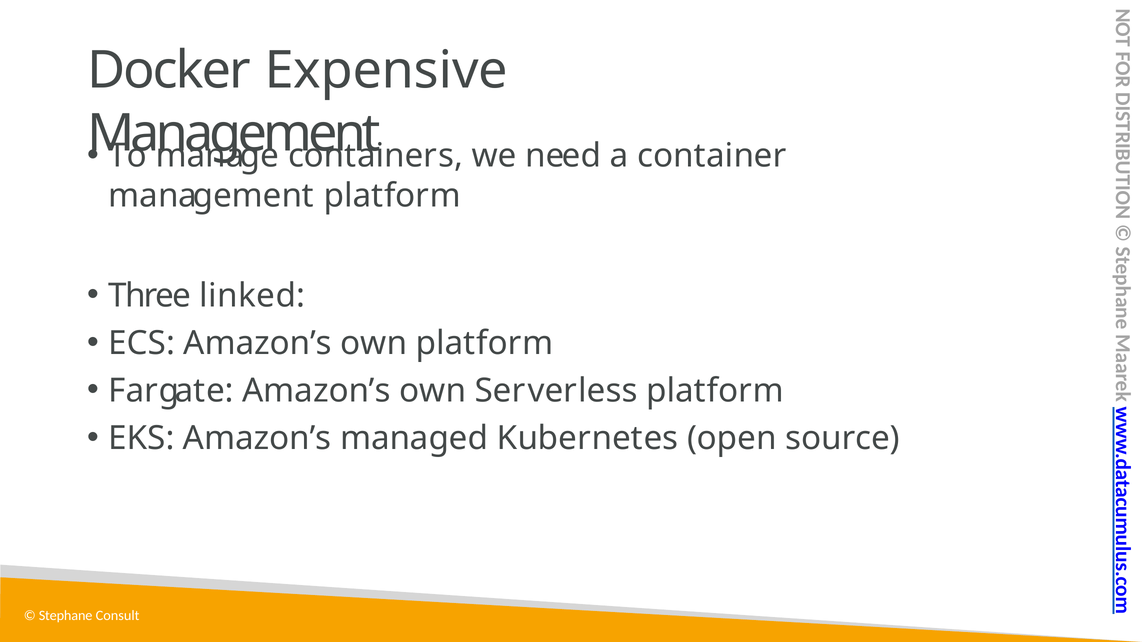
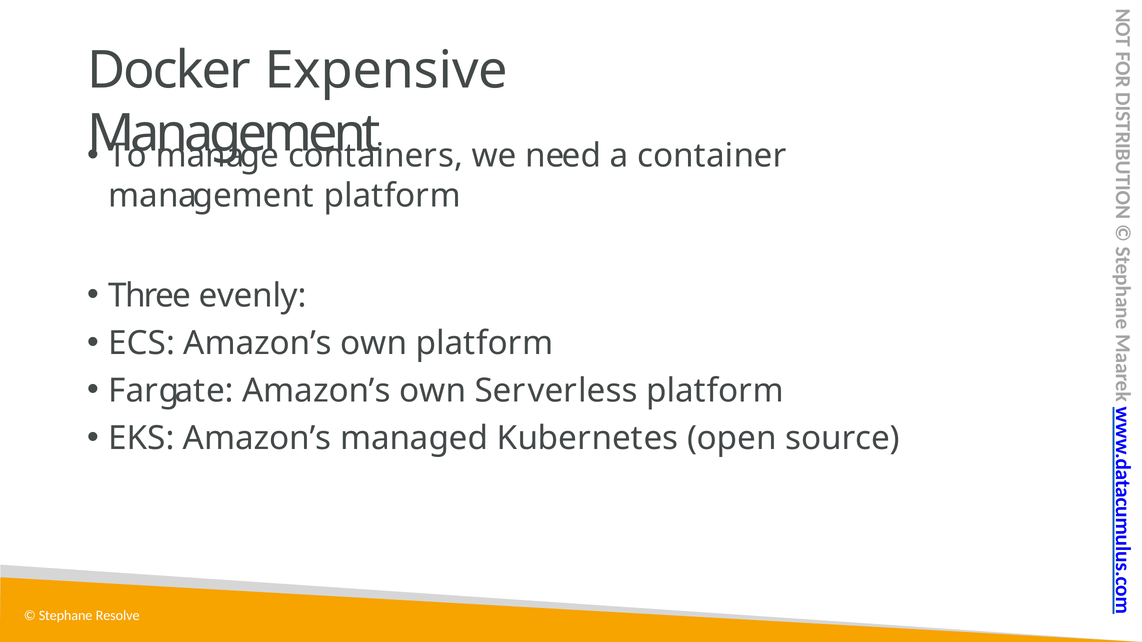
linked: linked -> evenly
Consult: Consult -> Resolve
